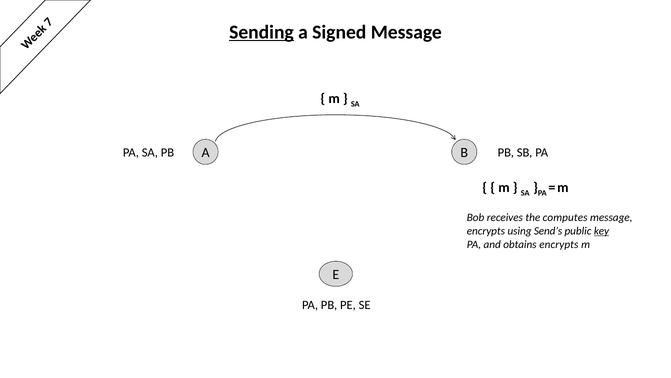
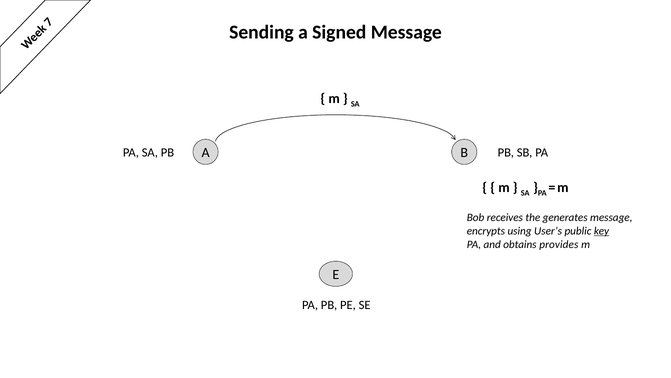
Sending underline: present -> none
computes: computes -> generates
Send’s: Send’s -> User’s
obtains encrypts: encrypts -> provides
